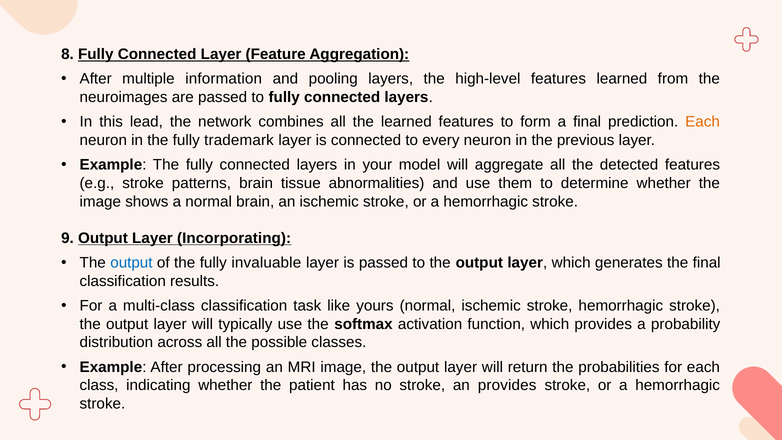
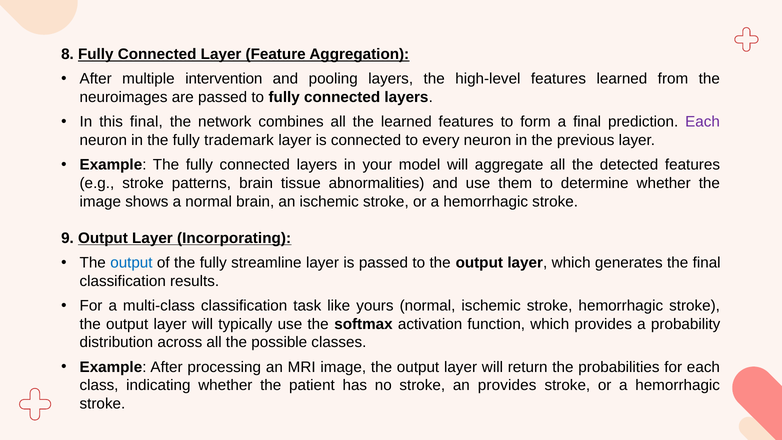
information: information -> intervention
this lead: lead -> final
Each at (703, 122) colour: orange -> purple
invaluable: invaluable -> streamline
